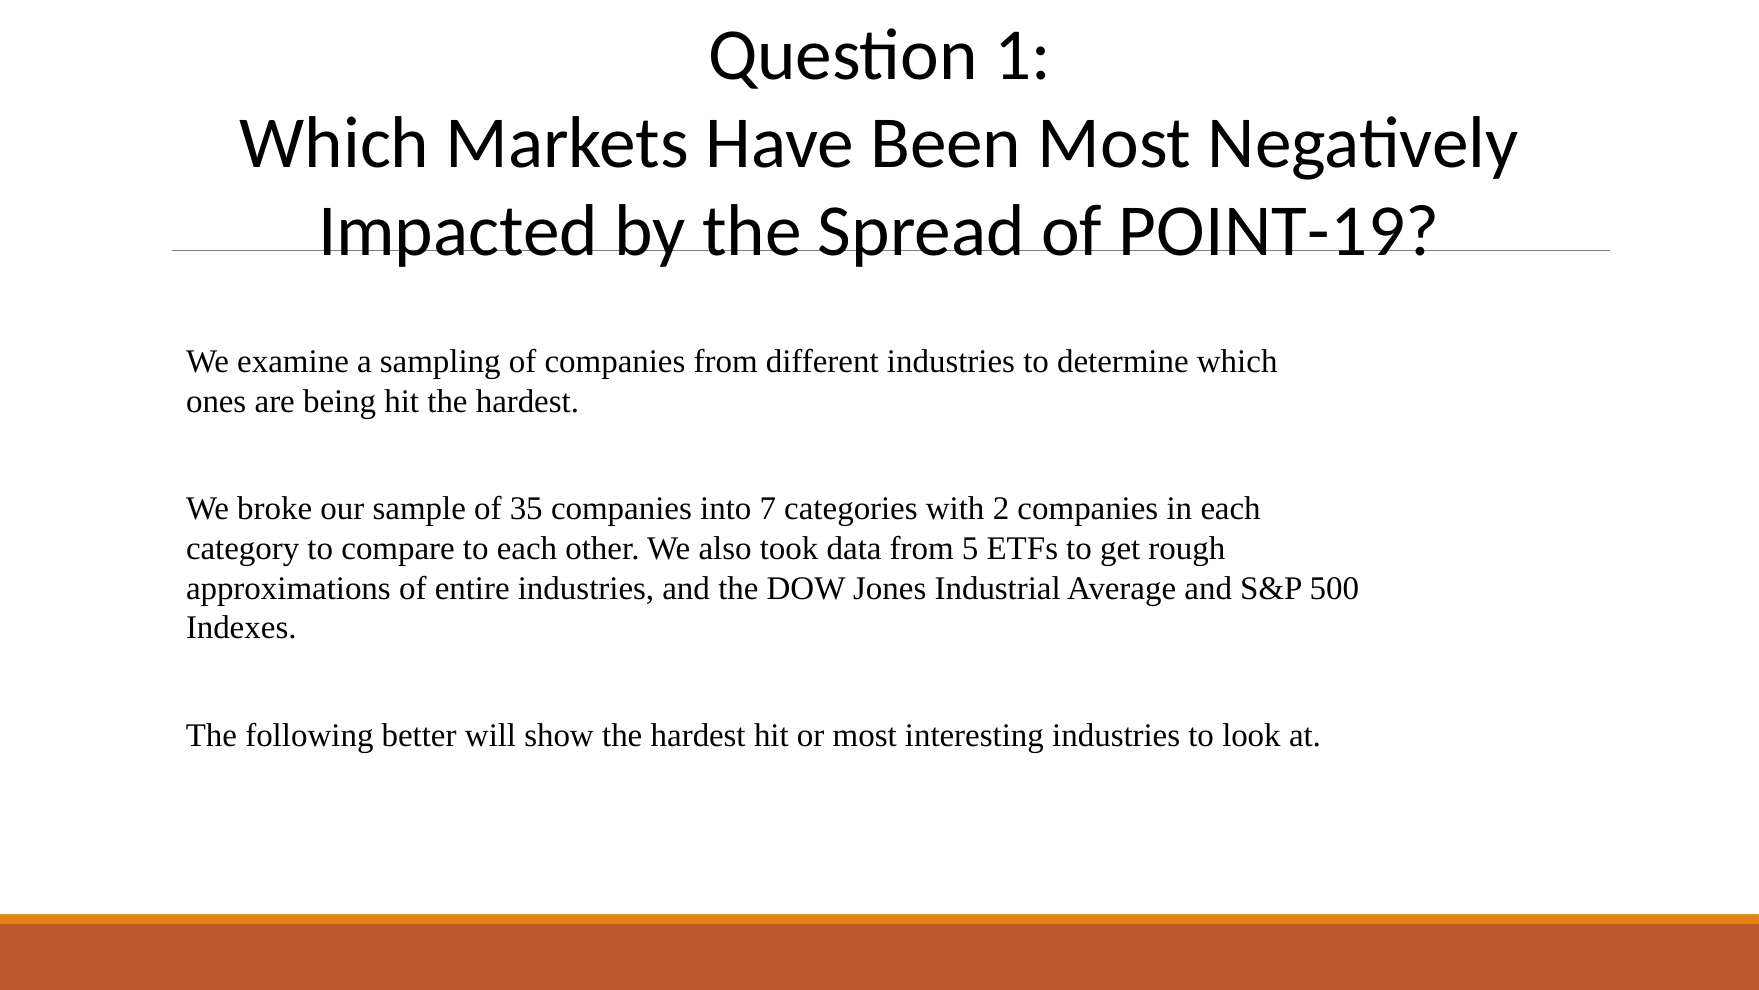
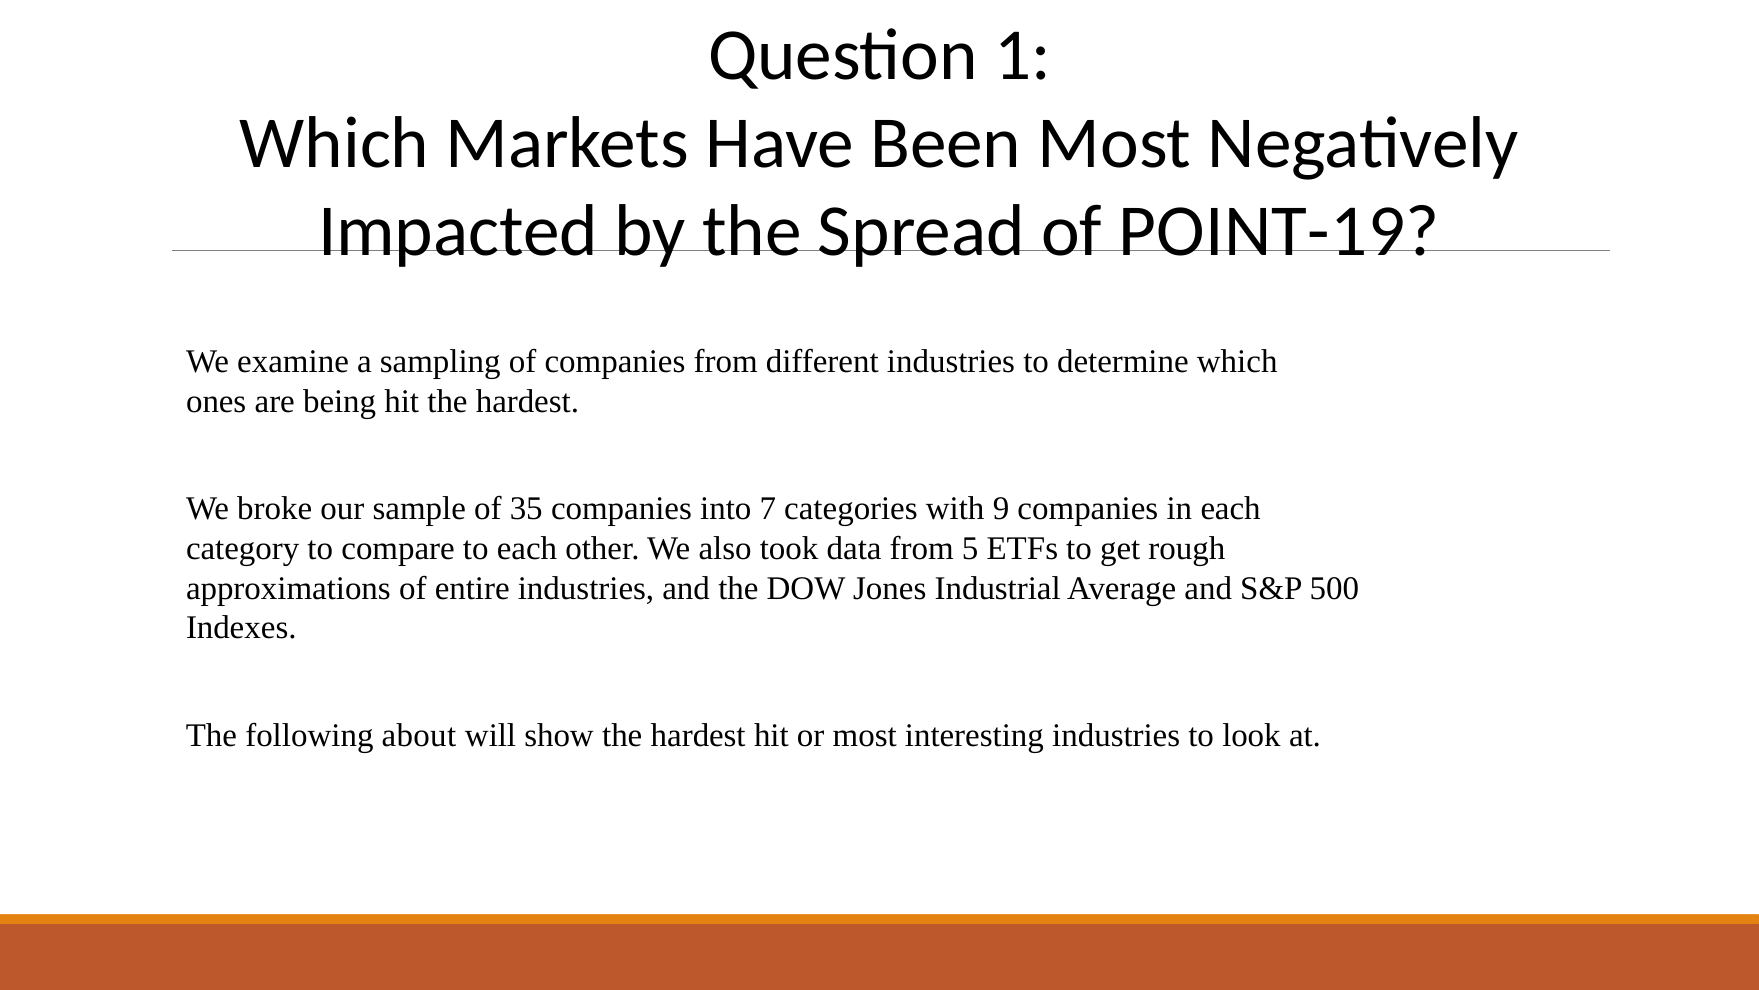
2: 2 -> 9
better: better -> about
